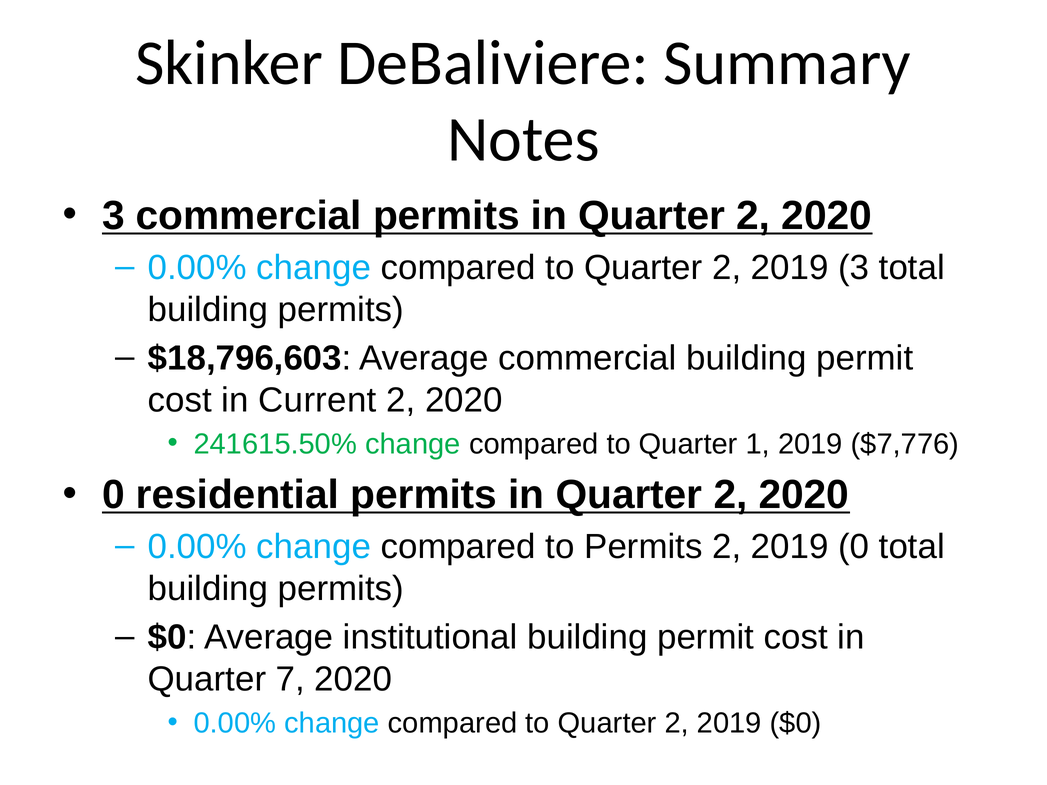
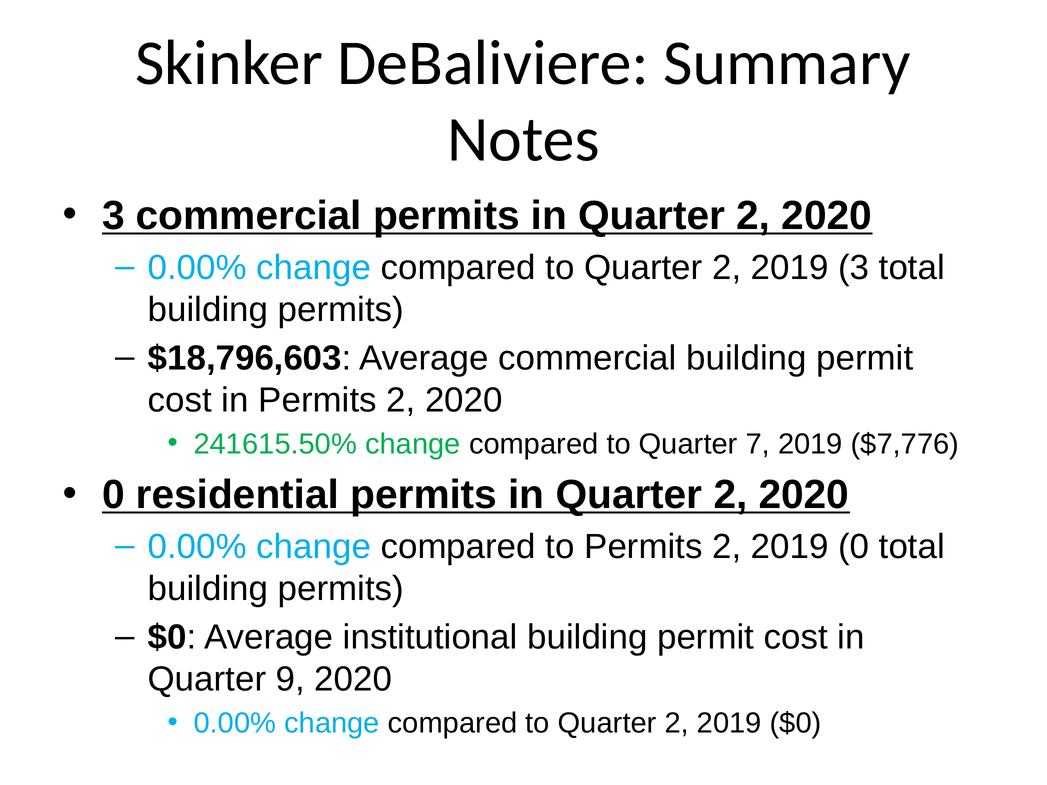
in Current: Current -> Permits
1: 1 -> 7
7: 7 -> 9
